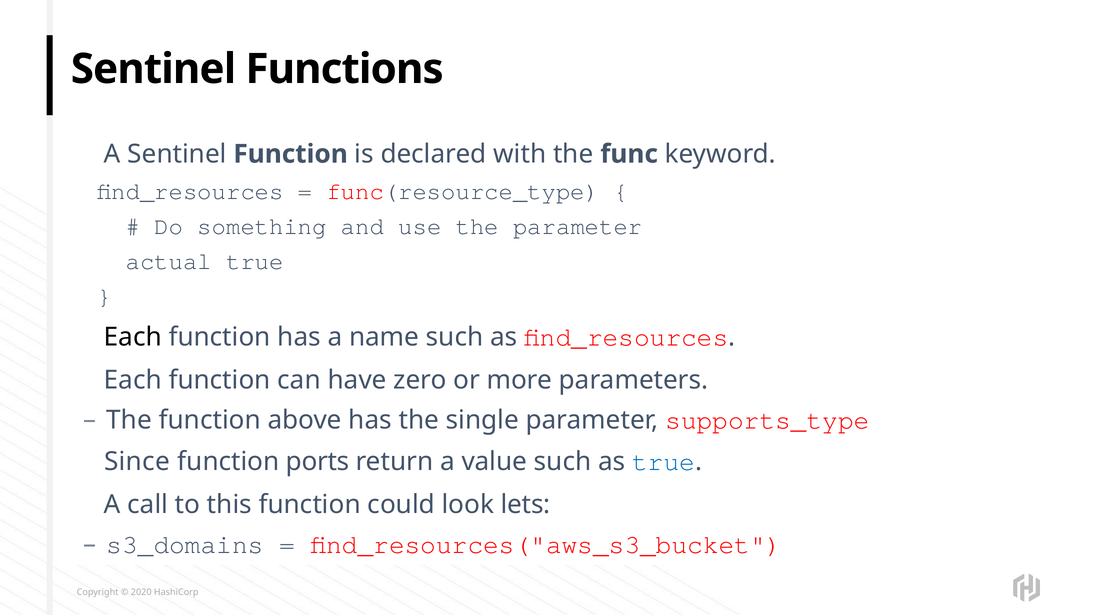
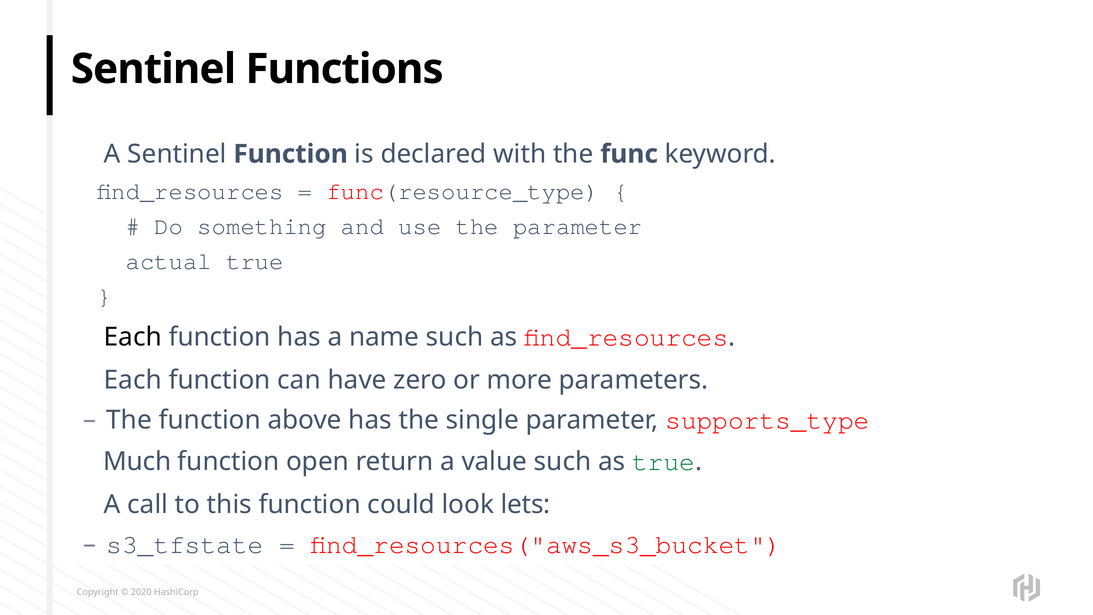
Since: Since -> Much
ports: ports -> open
true at (664, 461) colour: blue -> green
s3_domains: s3_domains -> s3_tfstate
